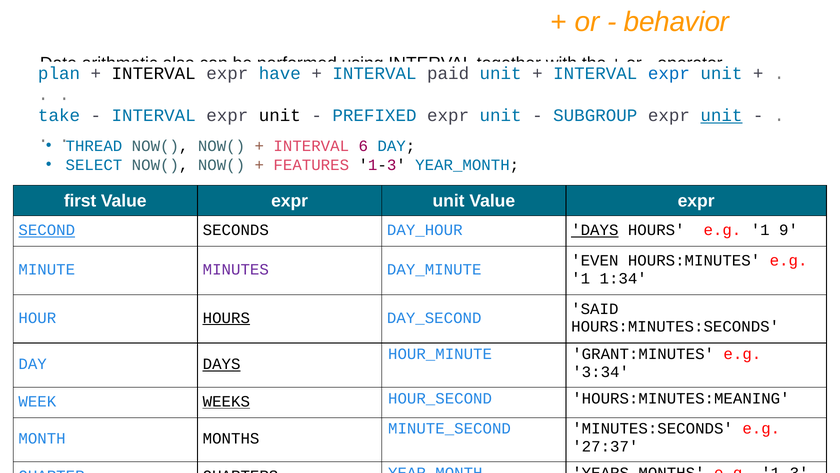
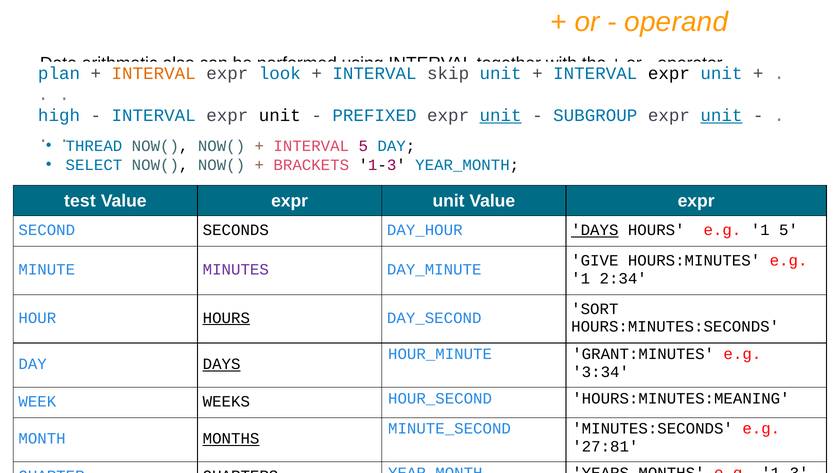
behavior: behavior -> operand
INTERVAL at (154, 73) colour: black -> orange
have: have -> look
paid: paid -> skip
expr at (669, 73) colour: blue -> black
take: take -> high
unit at (501, 115) underline: none -> present
INTERVAL 6: 6 -> 5
FEATURES: FEATURES -> BRACKETS
first: first -> test
SECOND underline: present -> none
1 9: 9 -> 5
EVEN: EVEN -> GIVE
1:34: 1:34 -> 2:34
SAID: SAID -> SORT
WEEKS underline: present -> none
MONTHS underline: none -> present
27:37: 27:37 -> 27:81
